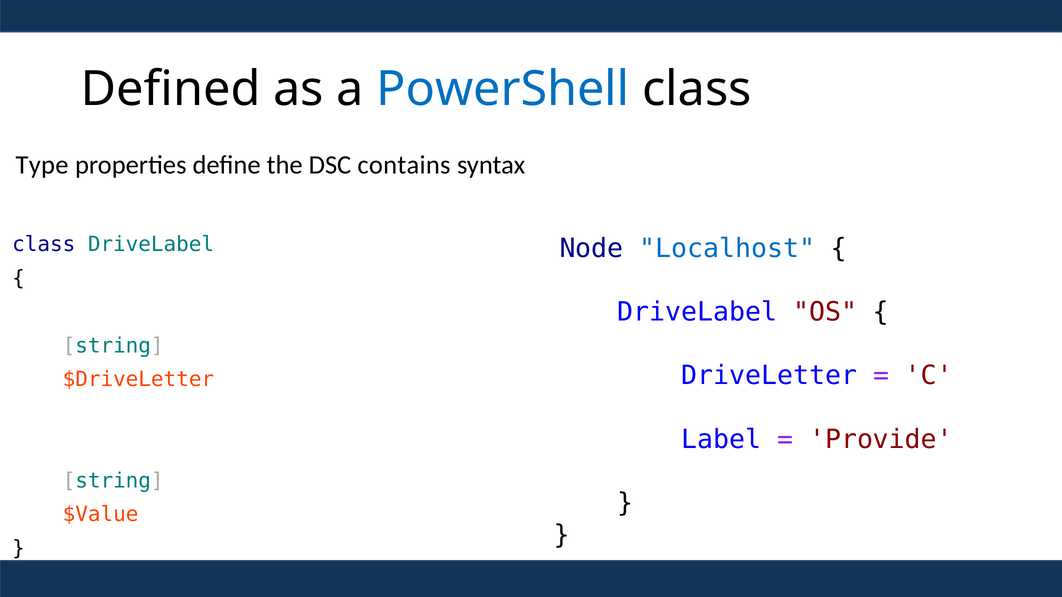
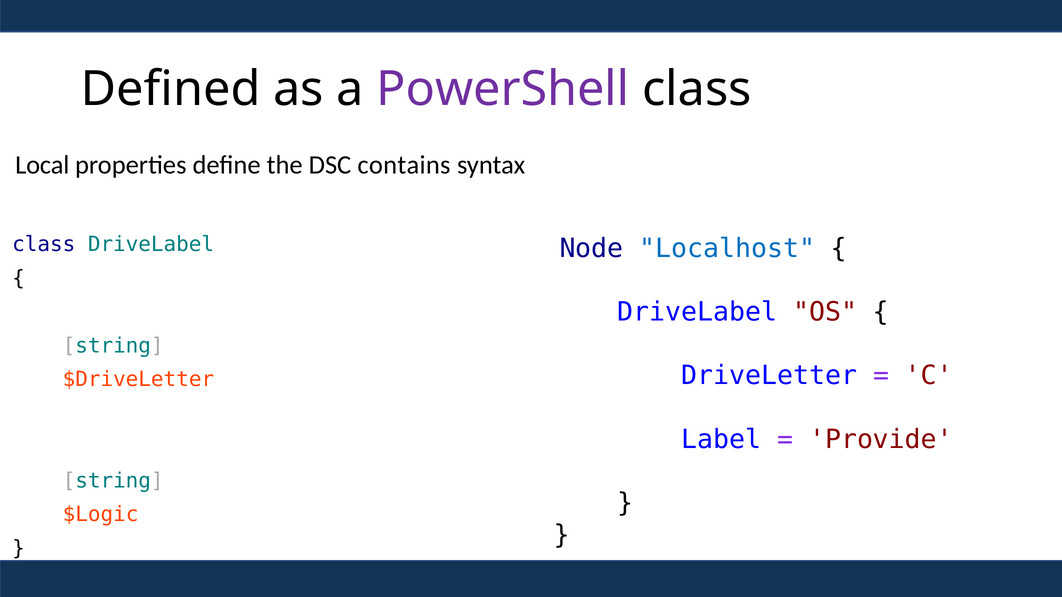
PowerShell colour: blue -> purple
Type: Type -> Local
$Value: $Value -> $Logic
